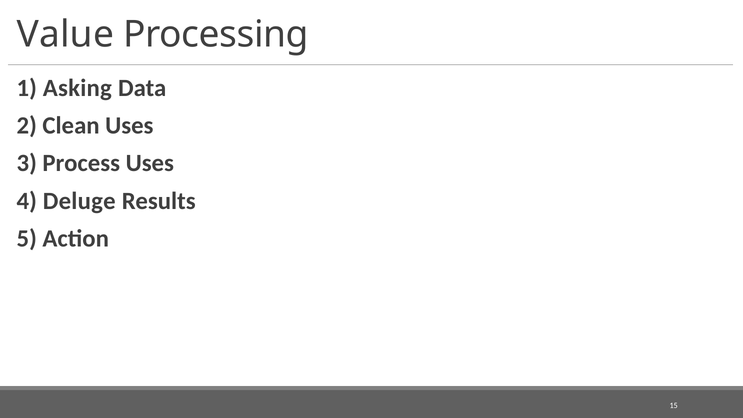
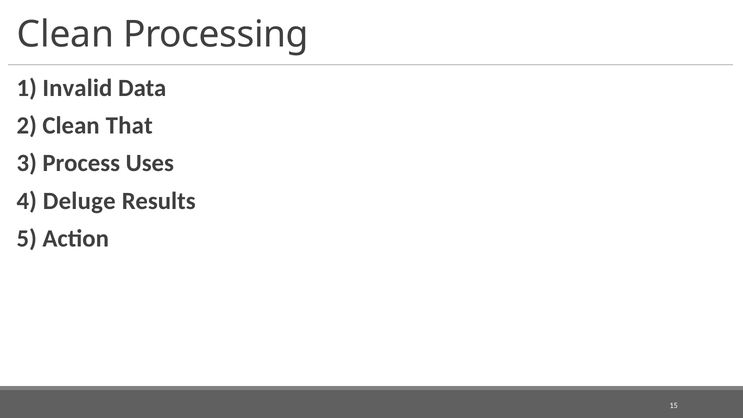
Value at (65, 34): Value -> Clean
Asking: Asking -> Invalid
Clean Uses: Uses -> That
